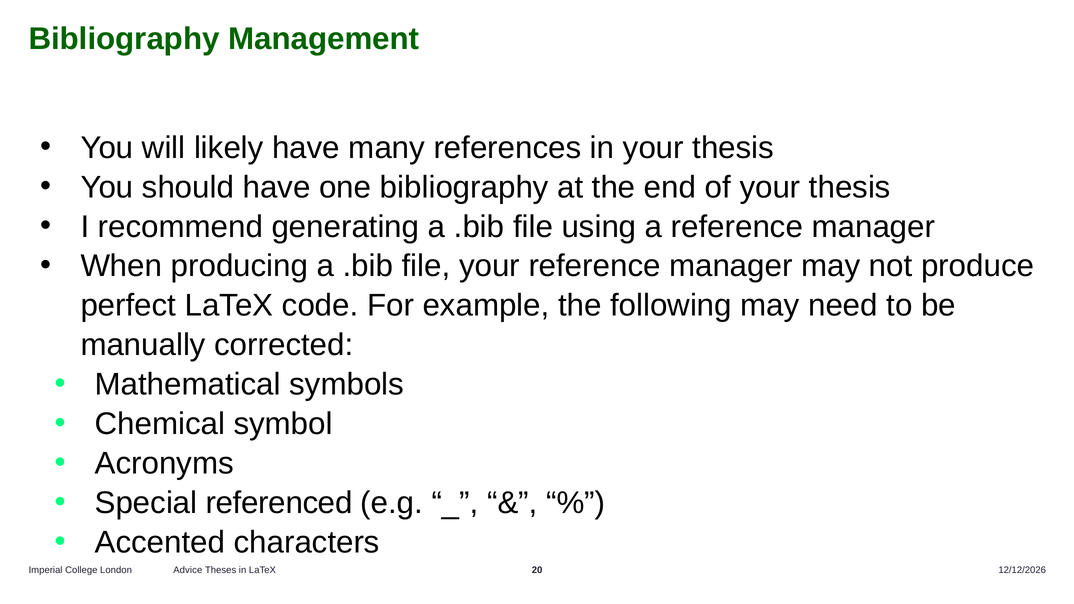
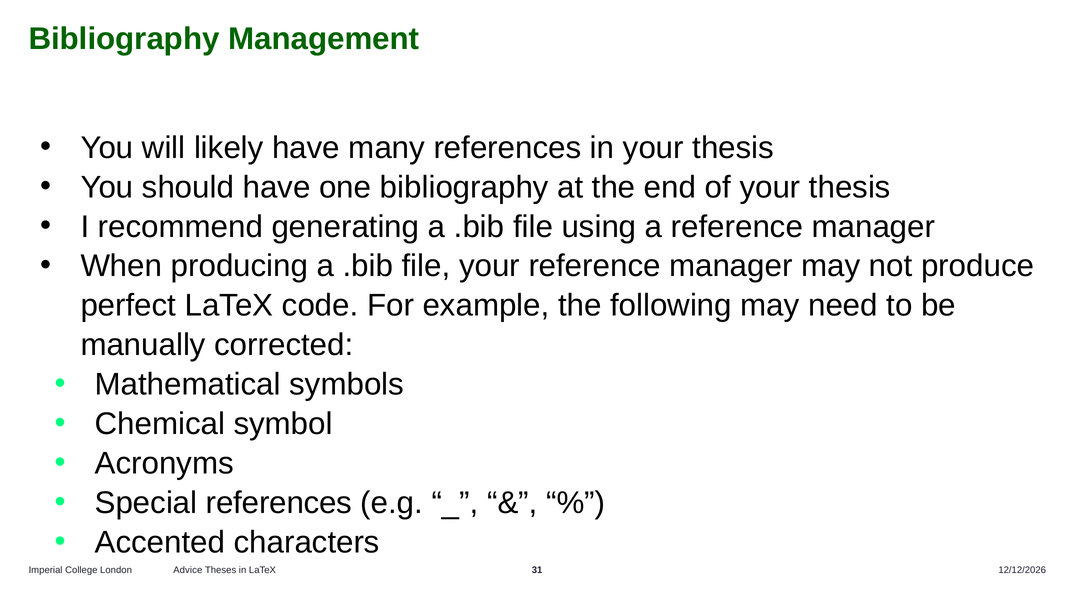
Special referenced: referenced -> references
20: 20 -> 31
